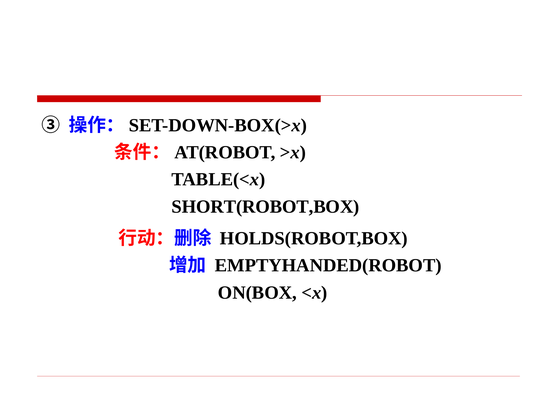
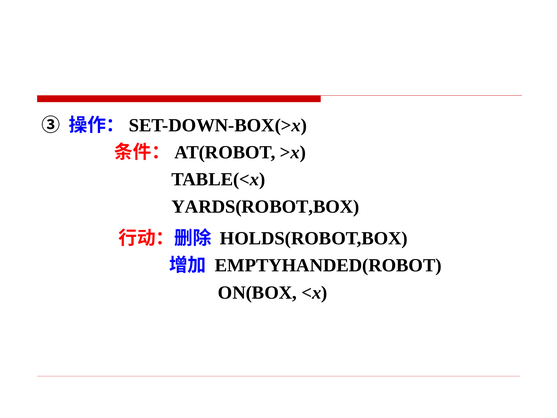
SHORT(ROBOT,BOX: SHORT(ROBOT,BOX -> YARDS(ROBOT,BOX
